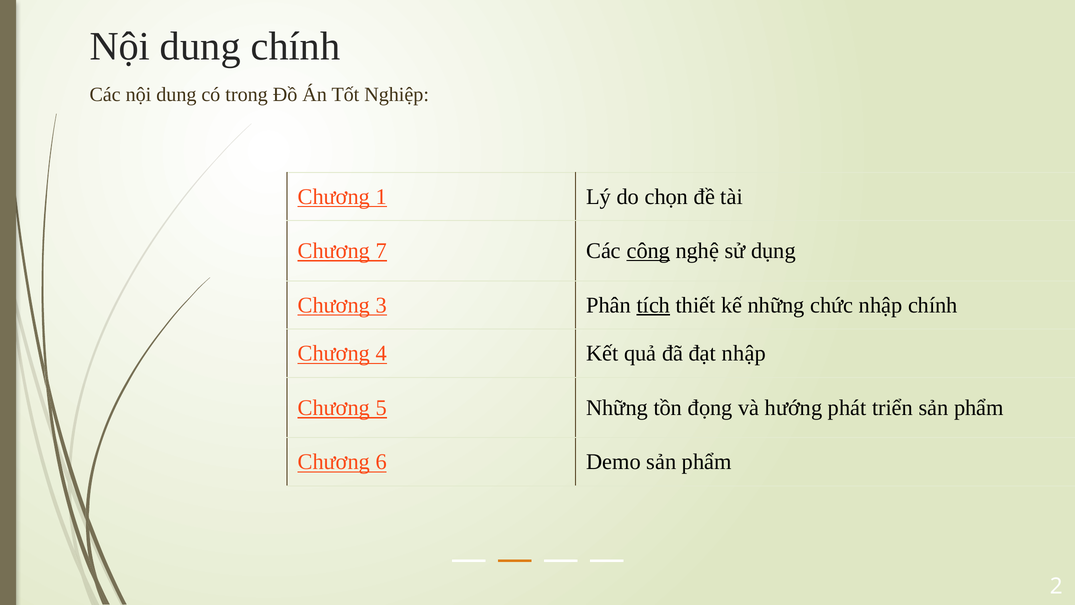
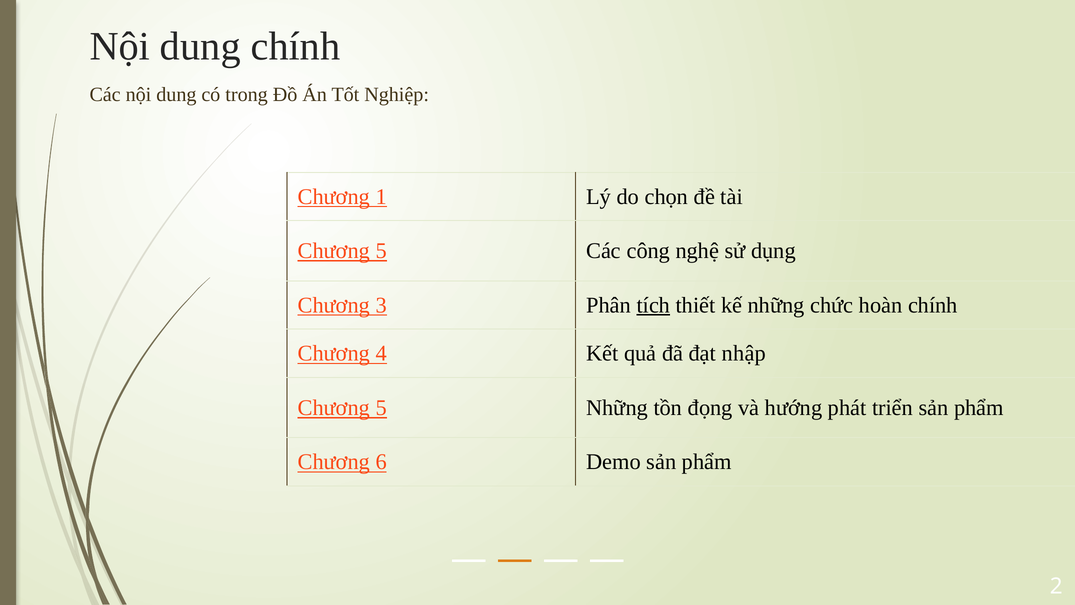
7 at (381, 251): 7 -> 5
công underline: present -> none
chức nhập: nhập -> hoàn
